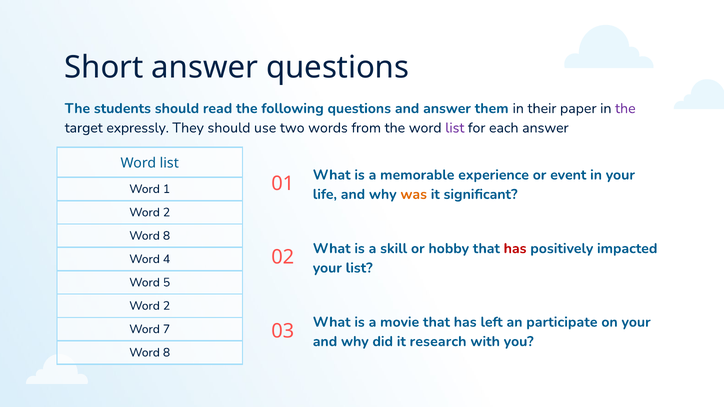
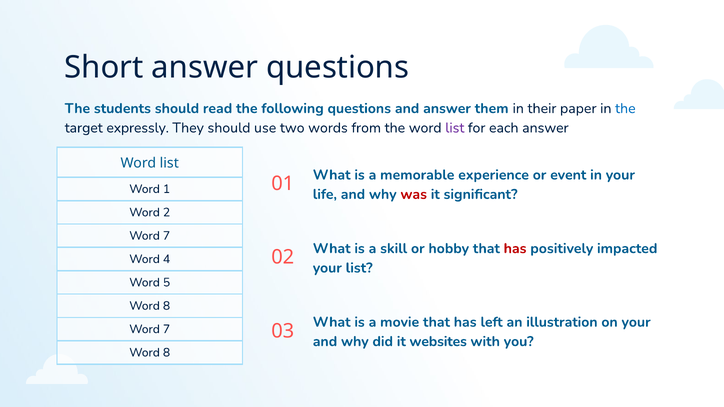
the at (625, 108) colour: purple -> blue
was colour: orange -> red
8 at (167, 236): 8 -> 7
2 at (167, 306): 2 -> 8
participate: participate -> illustration
research: research -> websites
